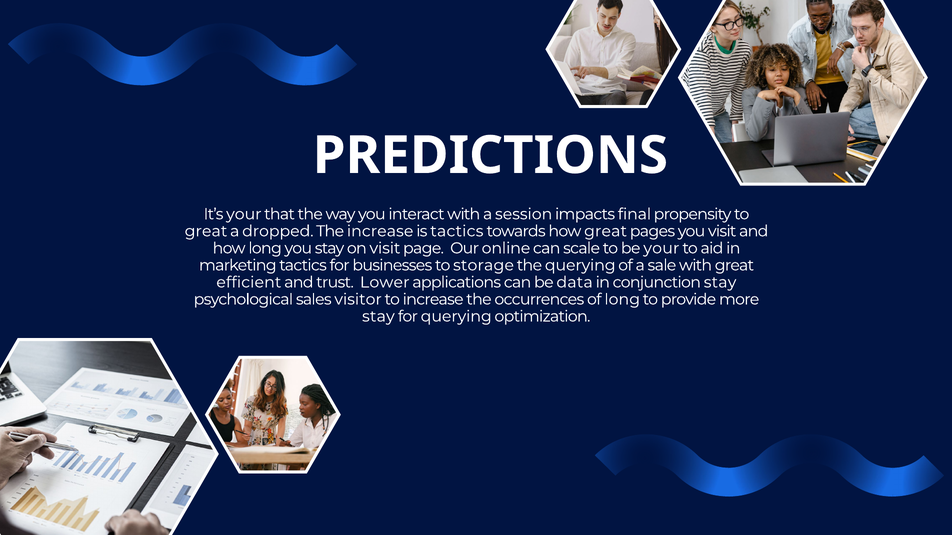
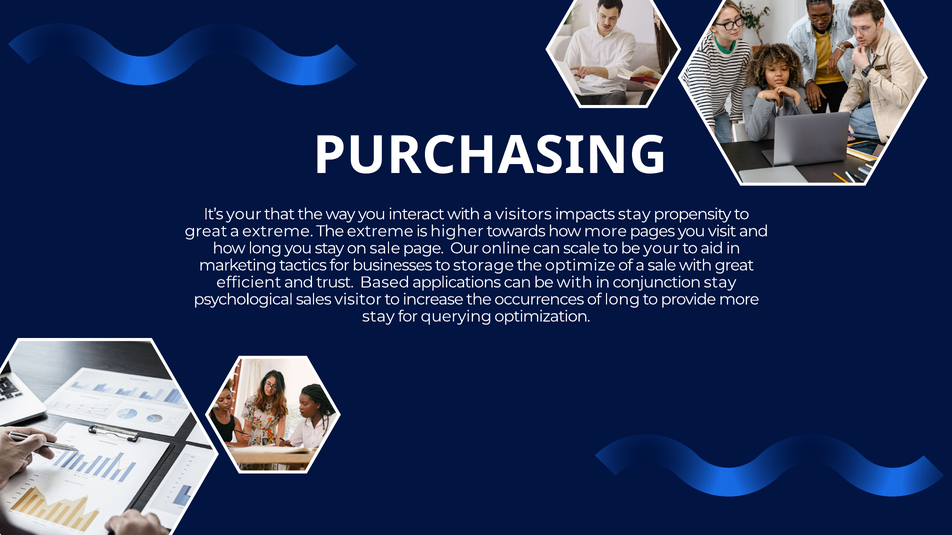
PREDICTIONS: PREDICTIONS -> PURCHASING
session: session -> visitors
impacts final: final -> stay
a dropped: dropped -> extreme
The increase: increase -> extreme
is tactics: tactics -> higher
how great: great -> more
on visit: visit -> sale
the querying: querying -> optimize
Lower: Lower -> Based
be data: data -> with
